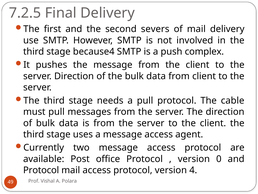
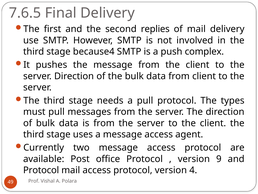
7.2.5: 7.2.5 -> 7.6.5
severs: severs -> replies
cable: cable -> types
0: 0 -> 9
